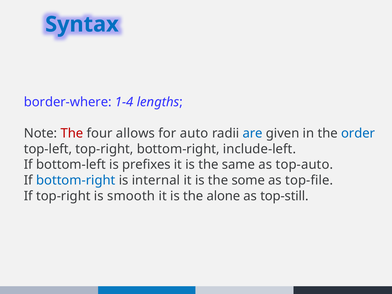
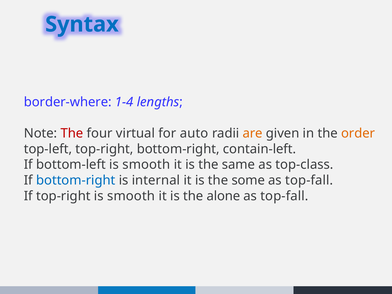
allows: allows -> virtual
are colour: blue -> orange
order colour: blue -> orange
include-left: include-left -> contain-left
bottom-left is prefixes: prefixes -> smooth
top-auto: top-auto -> top-class
top-file at (309, 180): top-file -> top-fall
top-still at (285, 196): top-still -> top-fall
